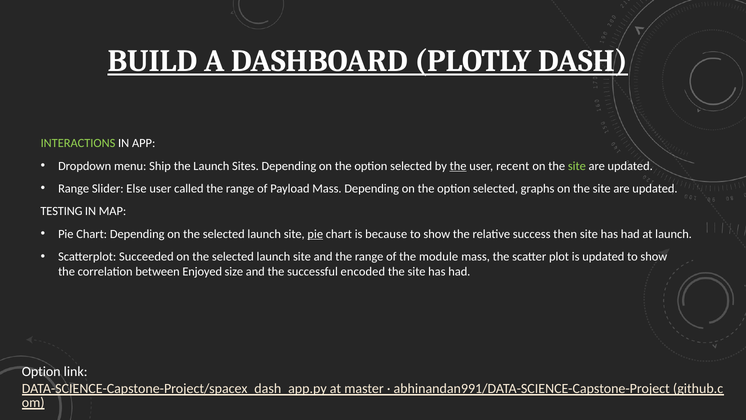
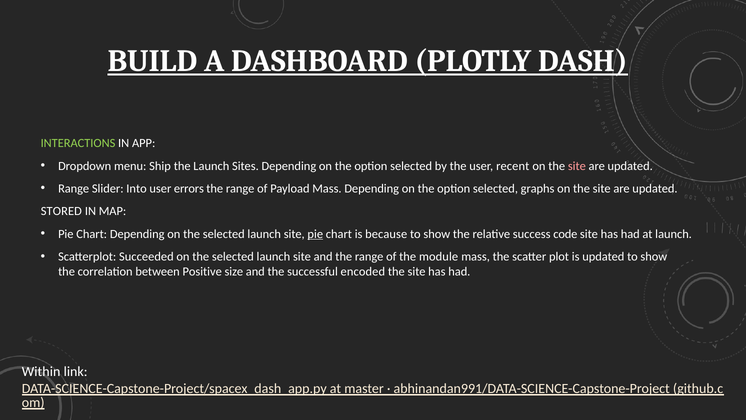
the at (458, 166) underline: present -> none
site at (577, 166) colour: light green -> pink
Else: Else -> Into
called: called -> errors
TESTING: TESTING -> STORED
then: then -> code
Enjoyed: Enjoyed -> Positive
Option at (41, 371): Option -> Within
